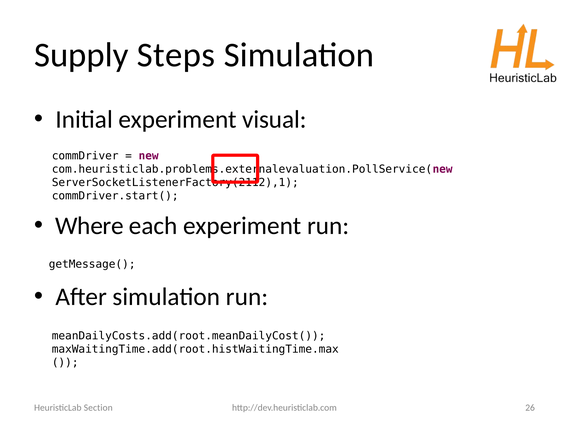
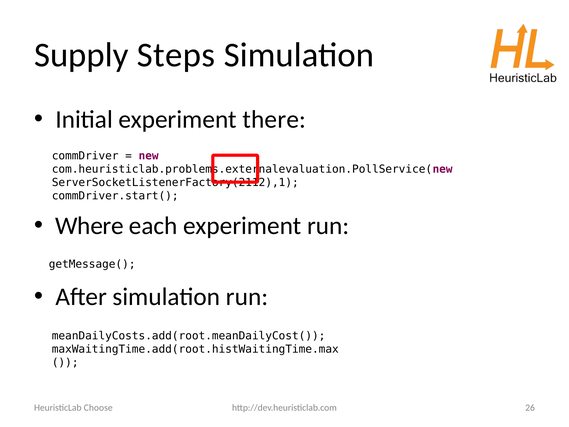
visual: visual -> there
Section: Section -> Choose
